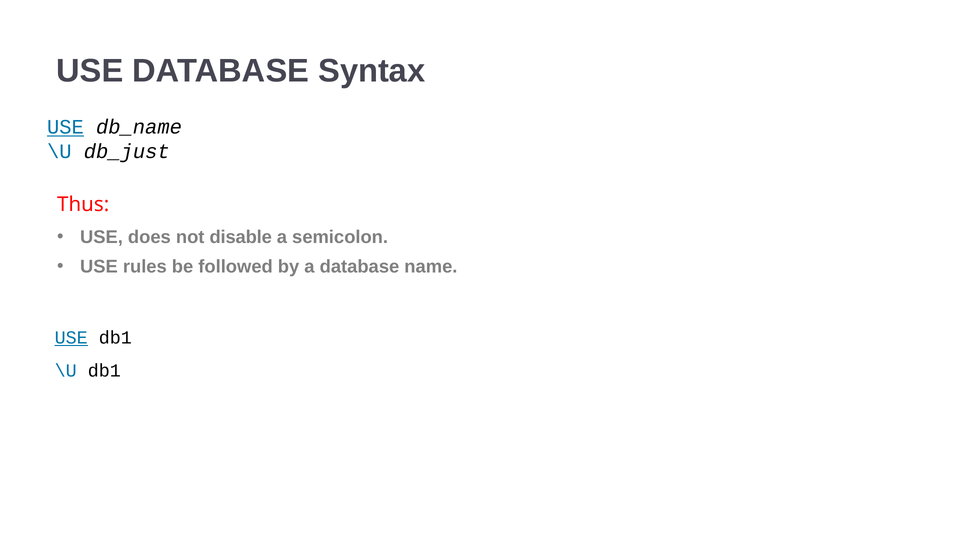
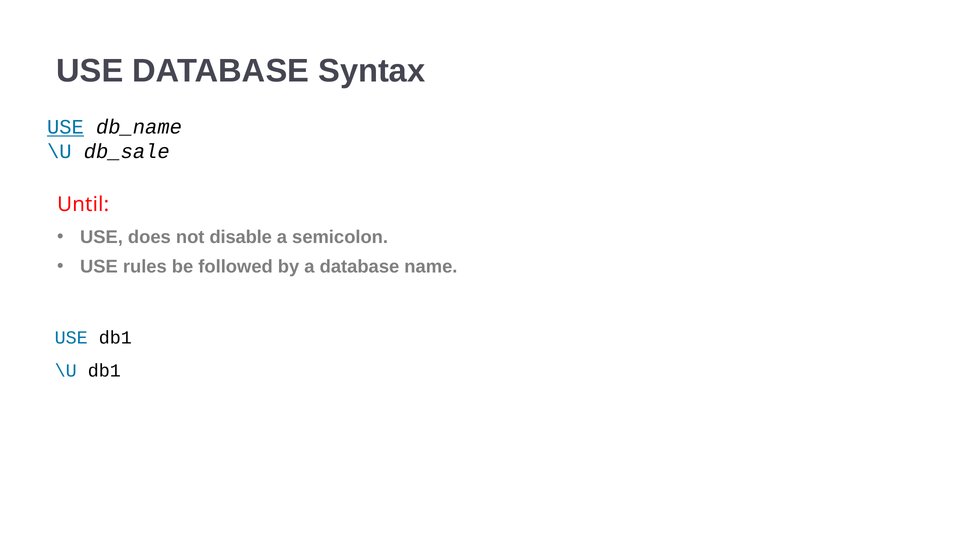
db_just: db_just -> db_sale
Thus: Thus -> Until
USE at (71, 337) underline: present -> none
